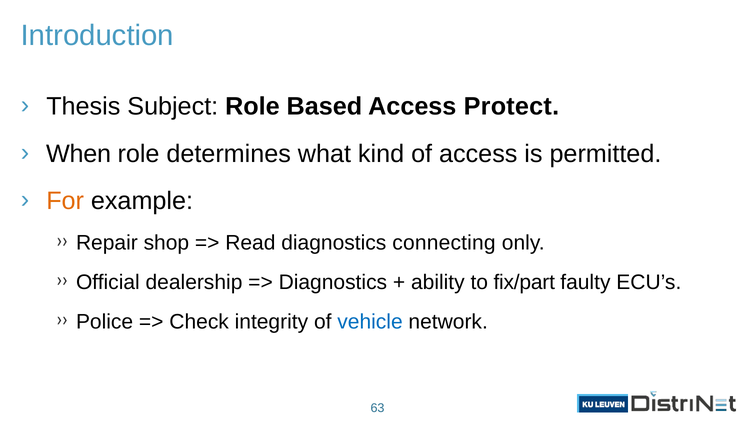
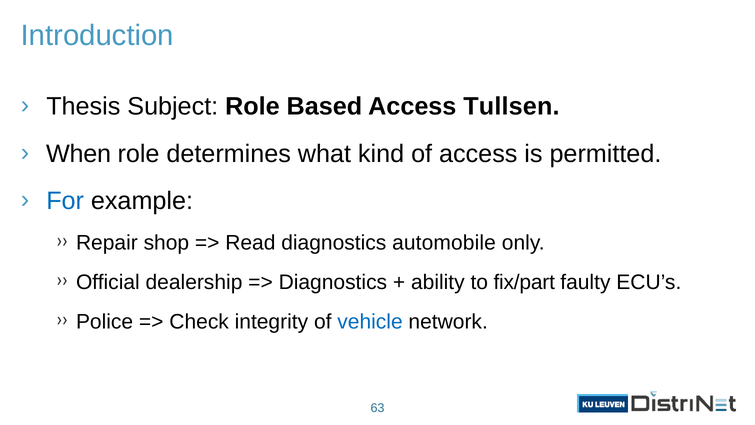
Protect: Protect -> Tullsen
For colour: orange -> blue
connecting: connecting -> automobile
